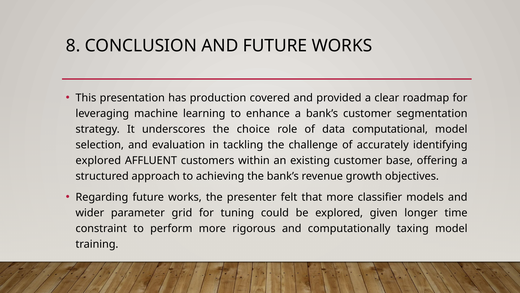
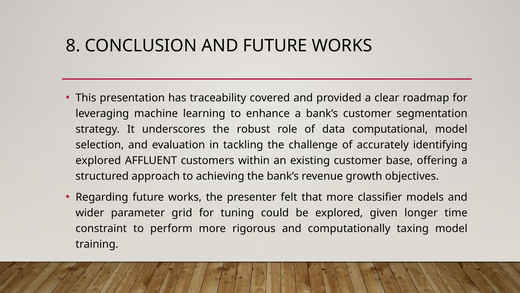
production: production -> traceability
choice: choice -> robust
